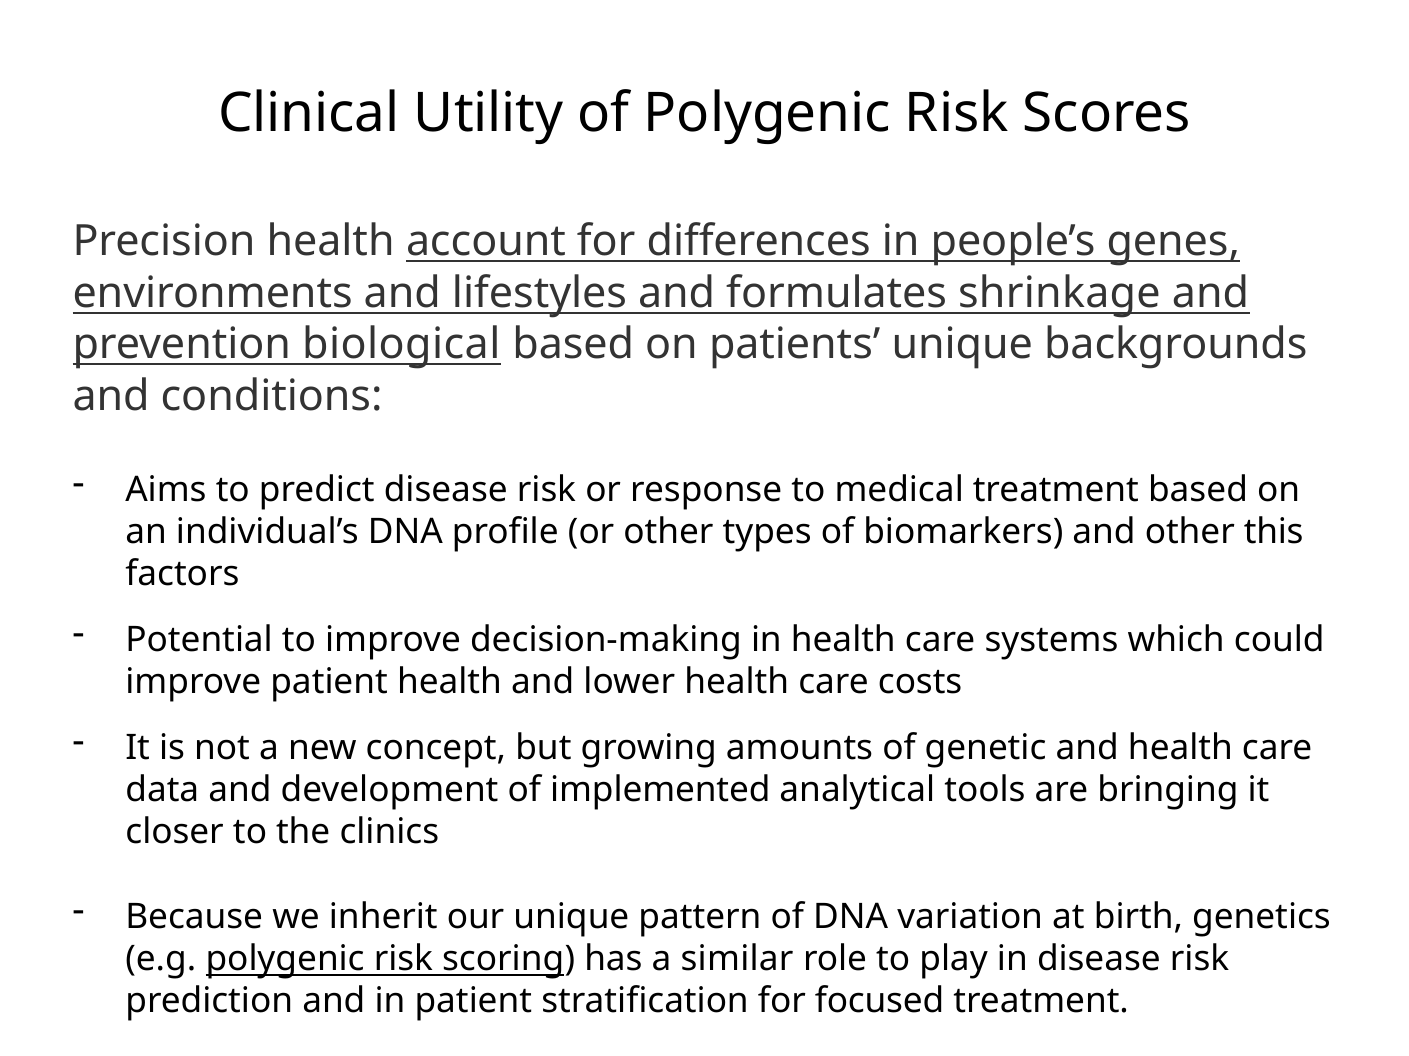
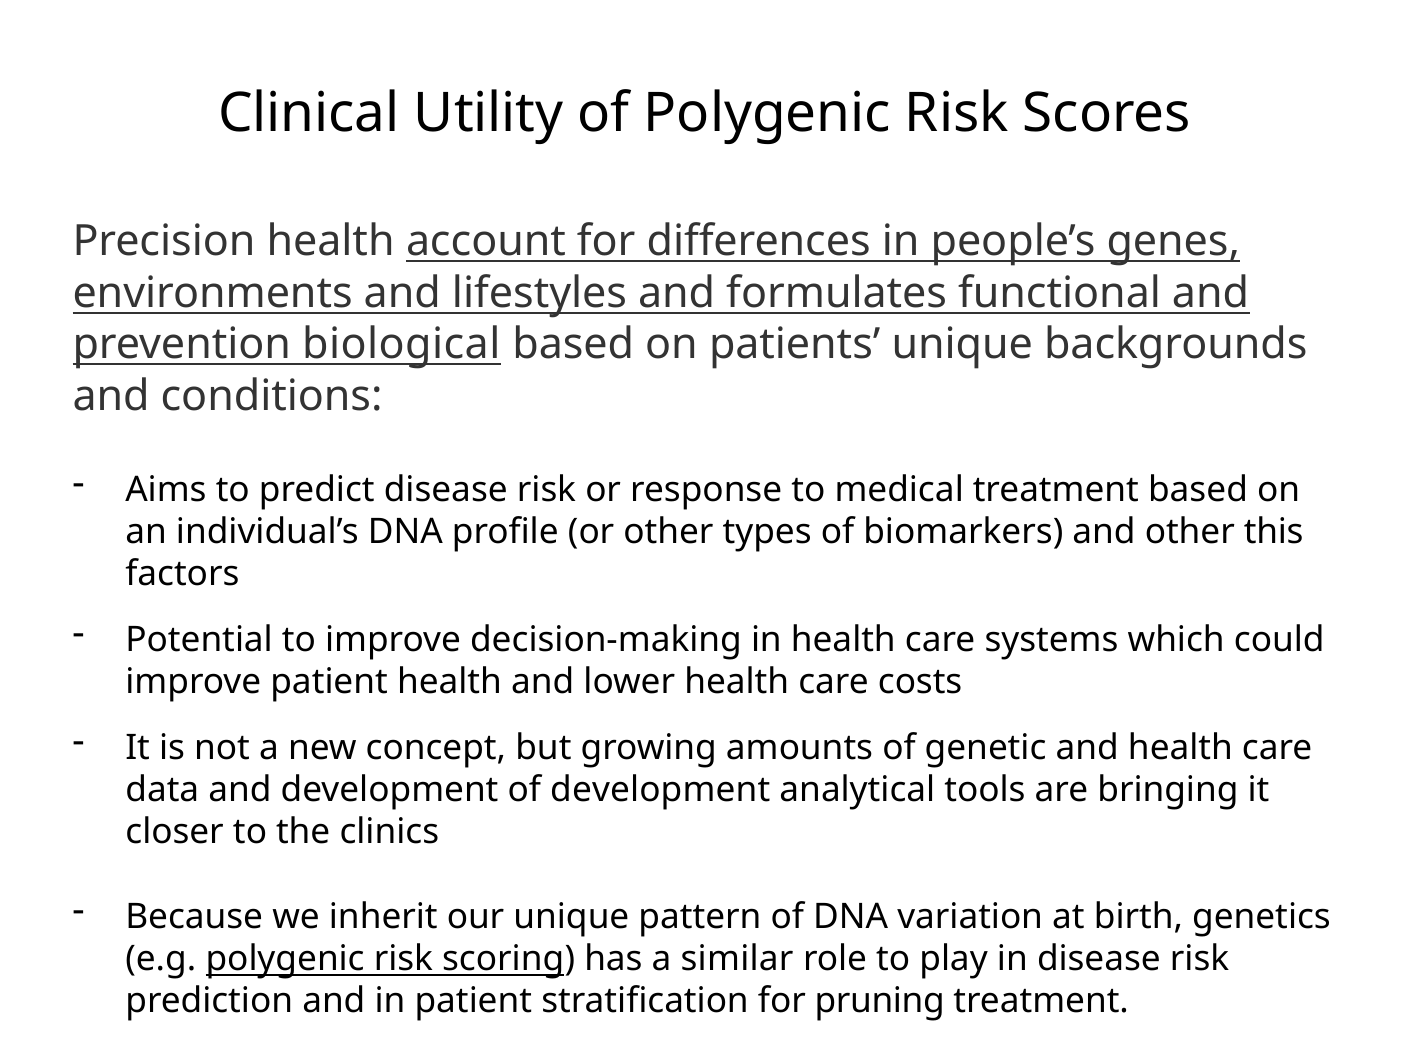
shrinkage: shrinkage -> functional
of implemented: implemented -> development
focused: focused -> pruning
